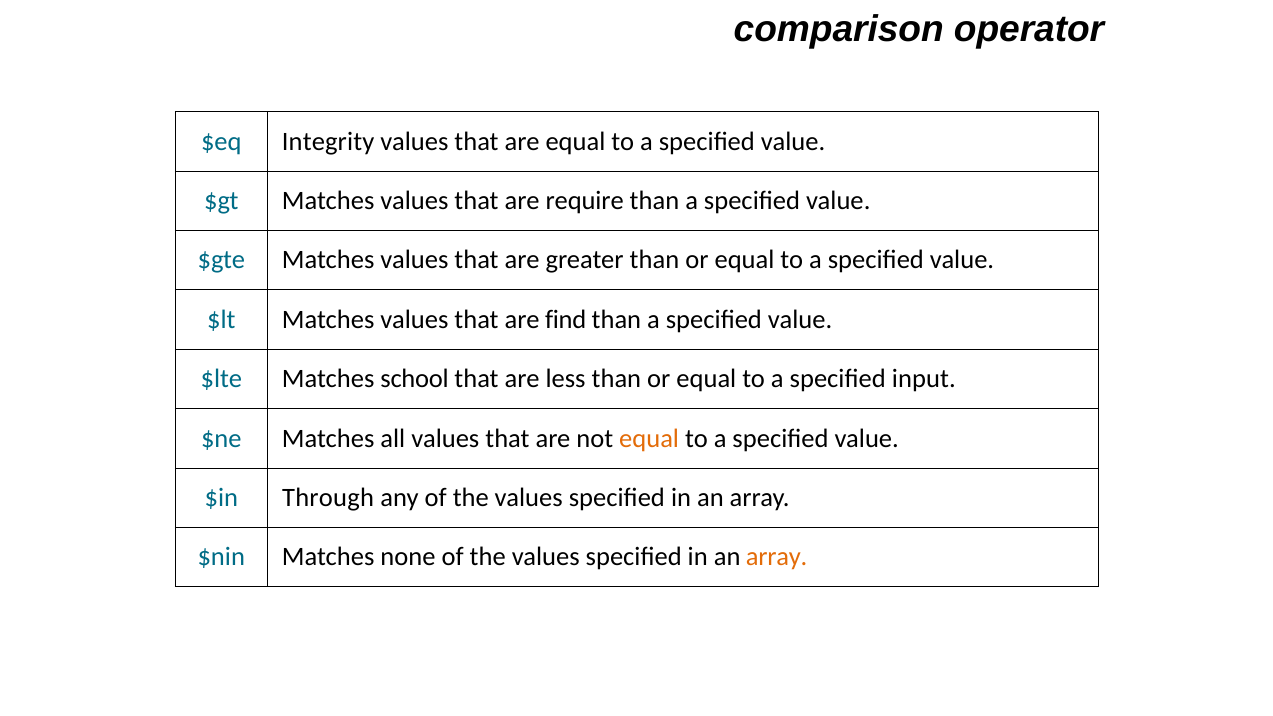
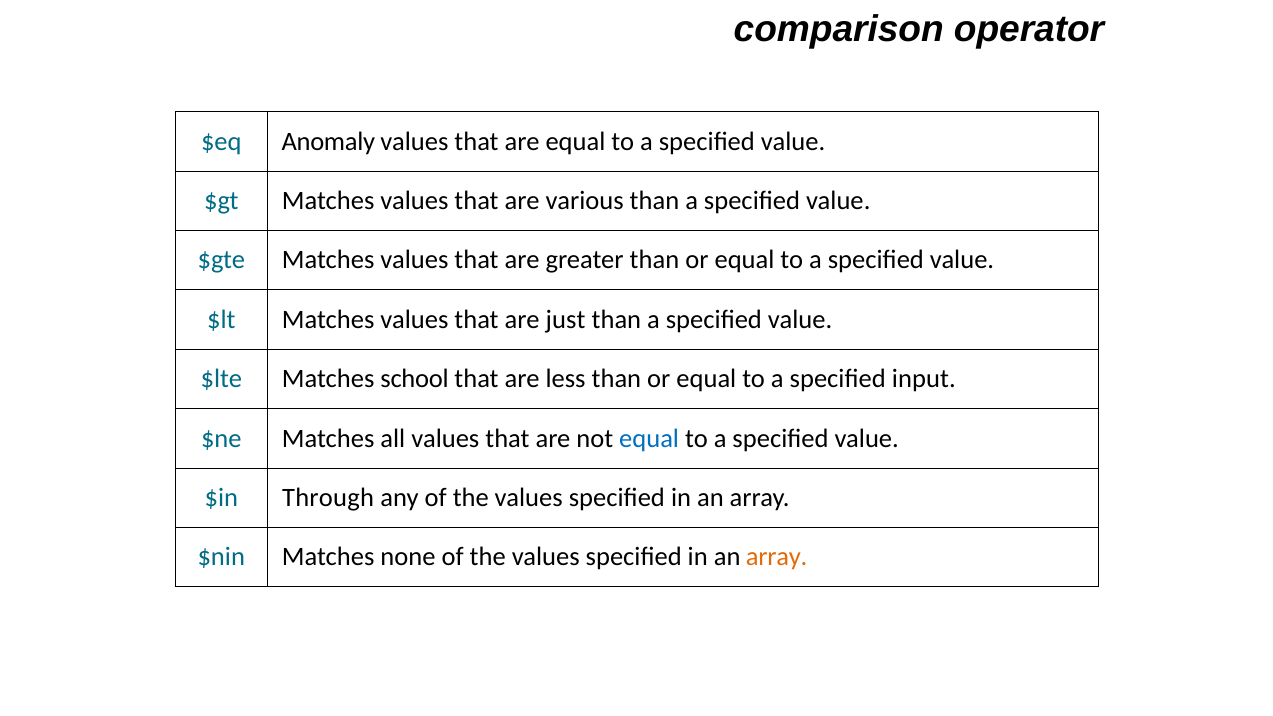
Integrity: Integrity -> Anomaly
require: require -> various
find: find -> just
equal at (649, 438) colour: orange -> blue
